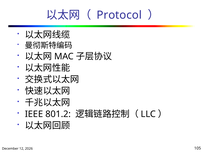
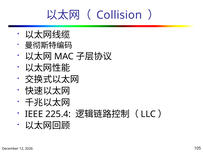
Protocol: Protocol -> Collision
801.2: 801.2 -> 225.4
